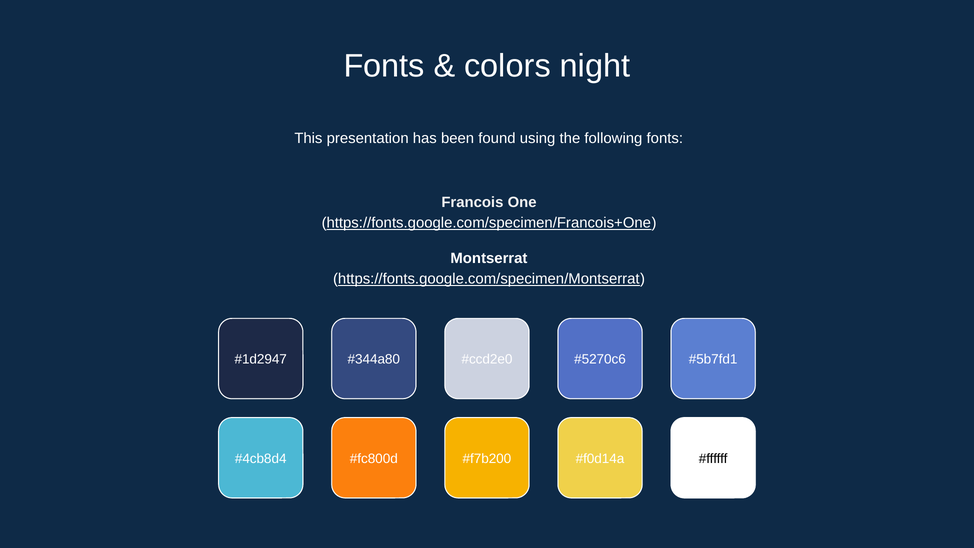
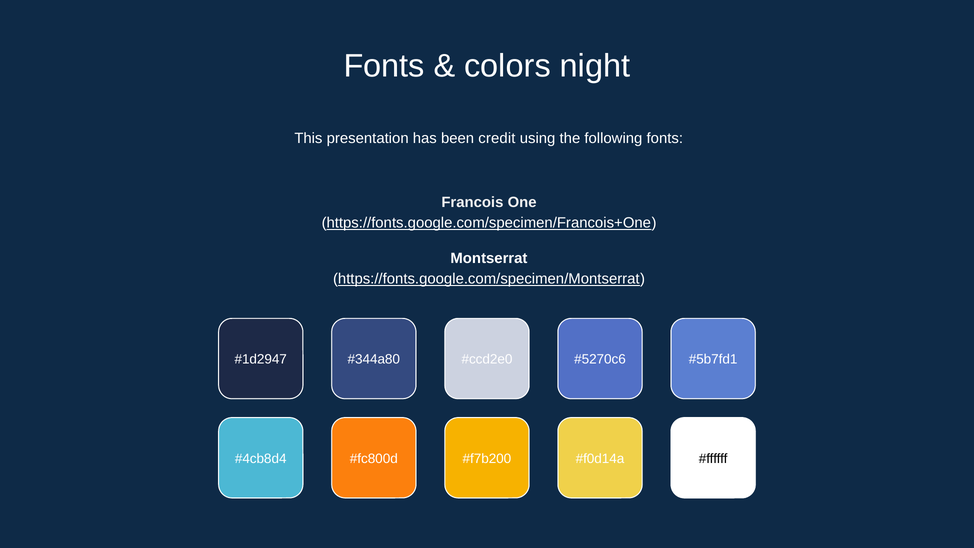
found: found -> credit
